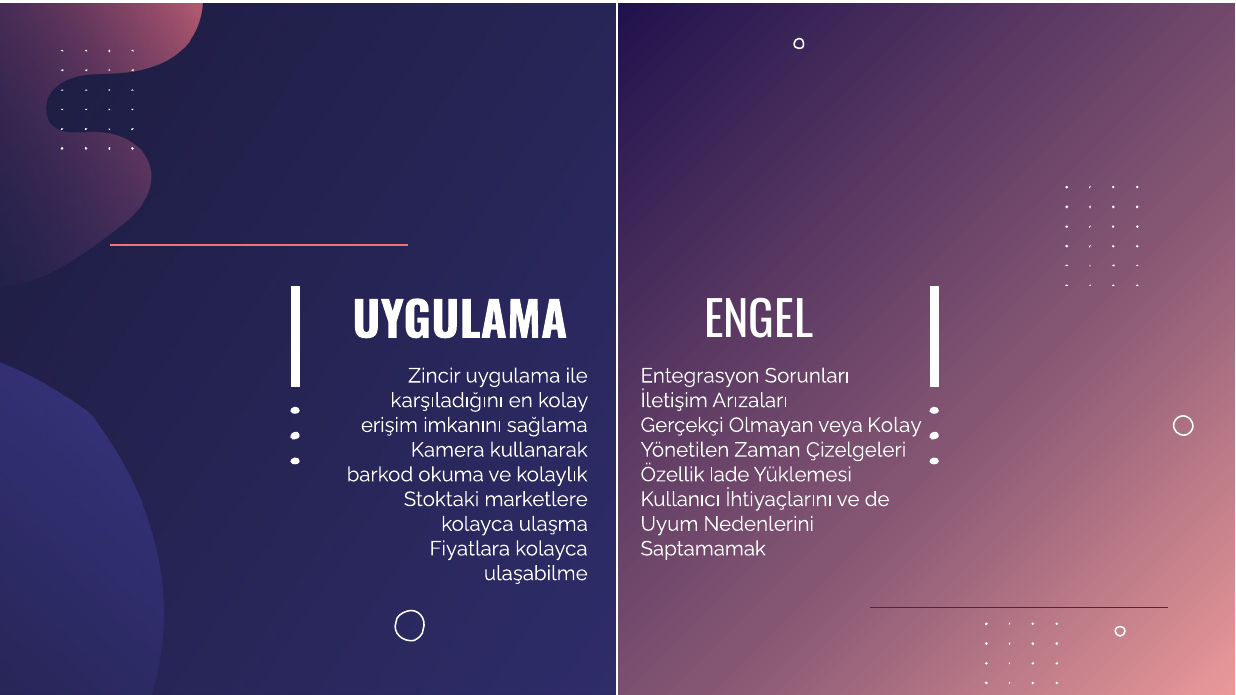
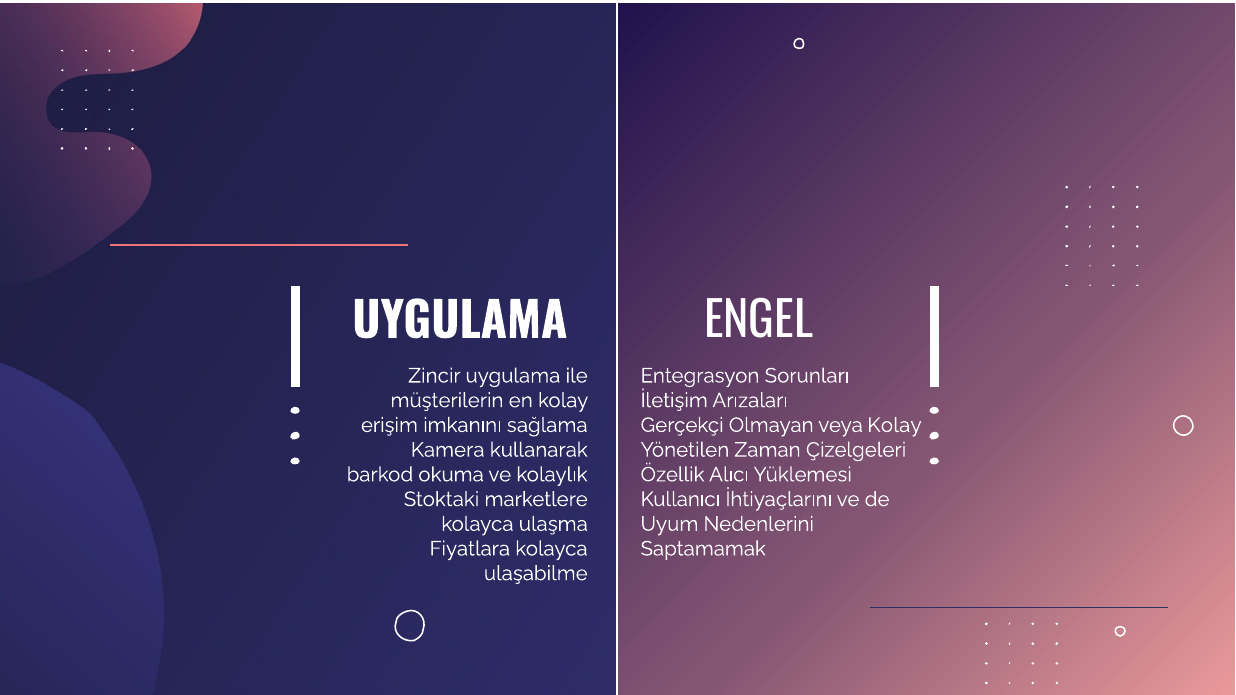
karşıladığını: karşıladığını -> müşterilerin
Iade: Iade -> Alıcı
